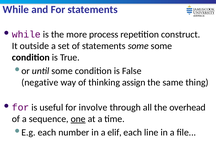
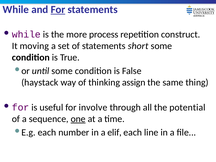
For at (58, 10) underline: none -> present
outside: outside -> moving
statements some: some -> short
negative: negative -> haystack
overhead: overhead -> potential
